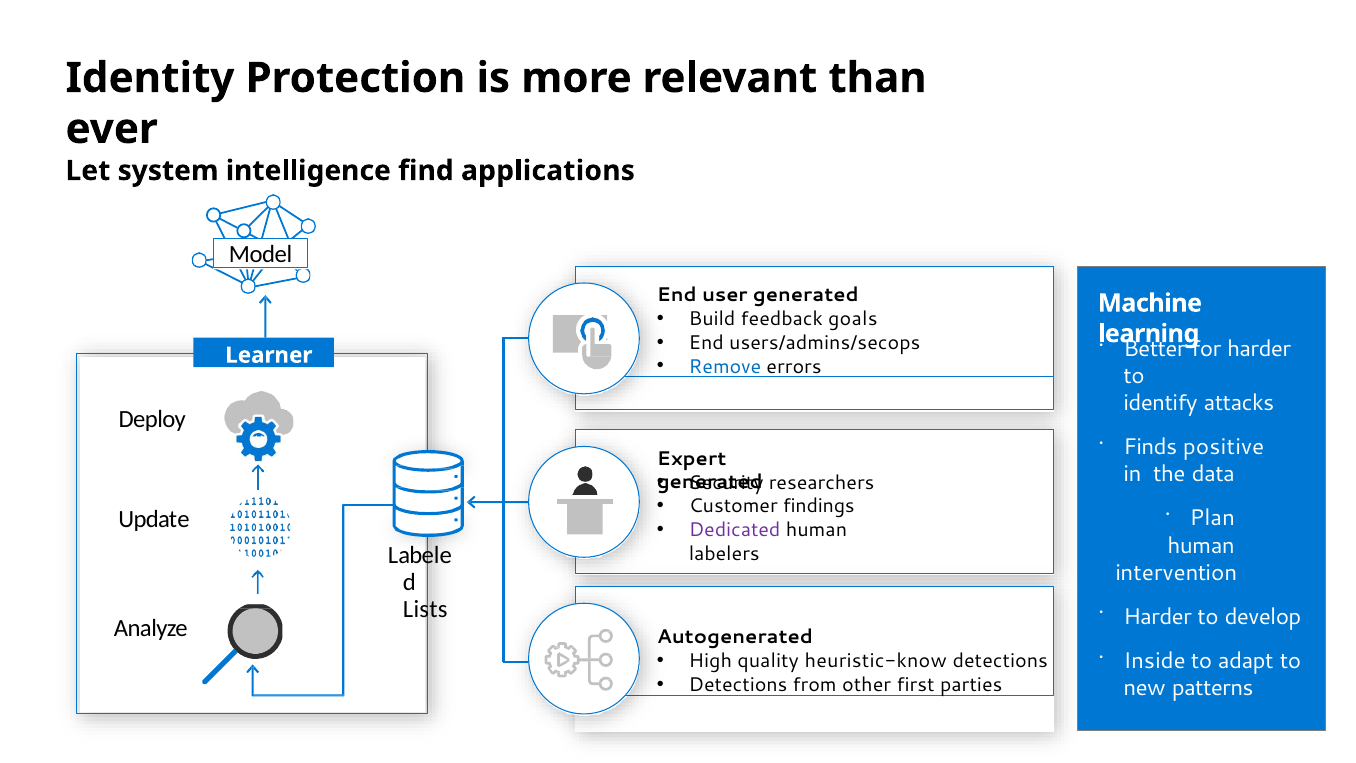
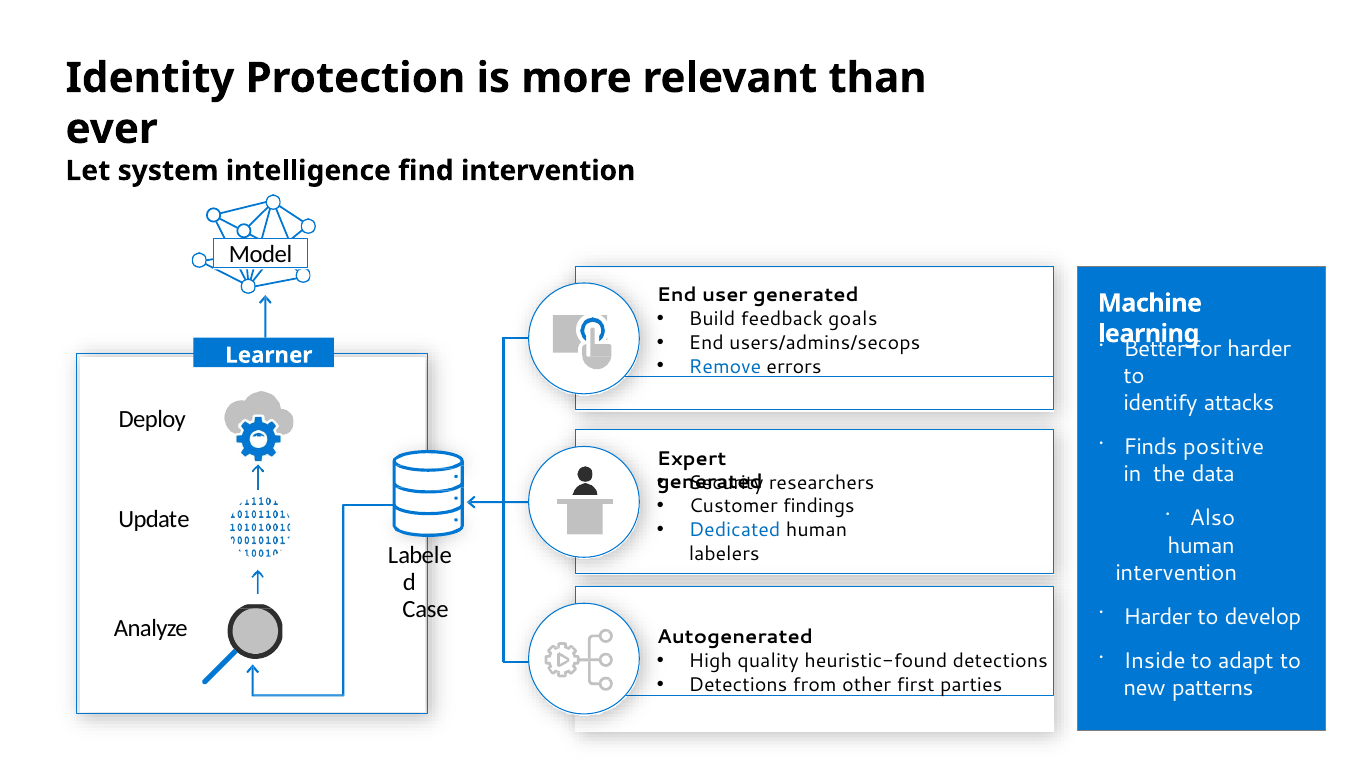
find applications: applications -> intervention
Plan: Plan -> Also
Dedicated colour: purple -> blue
Lists: Lists -> Case
heuristic-know: heuristic-know -> heuristic-found
